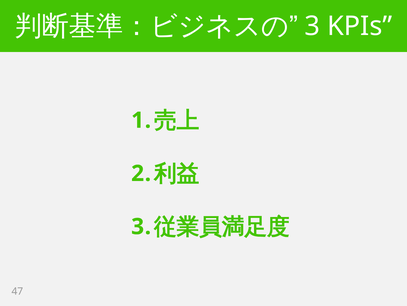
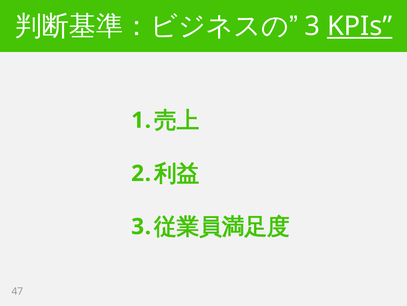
KPIs underline: none -> present
